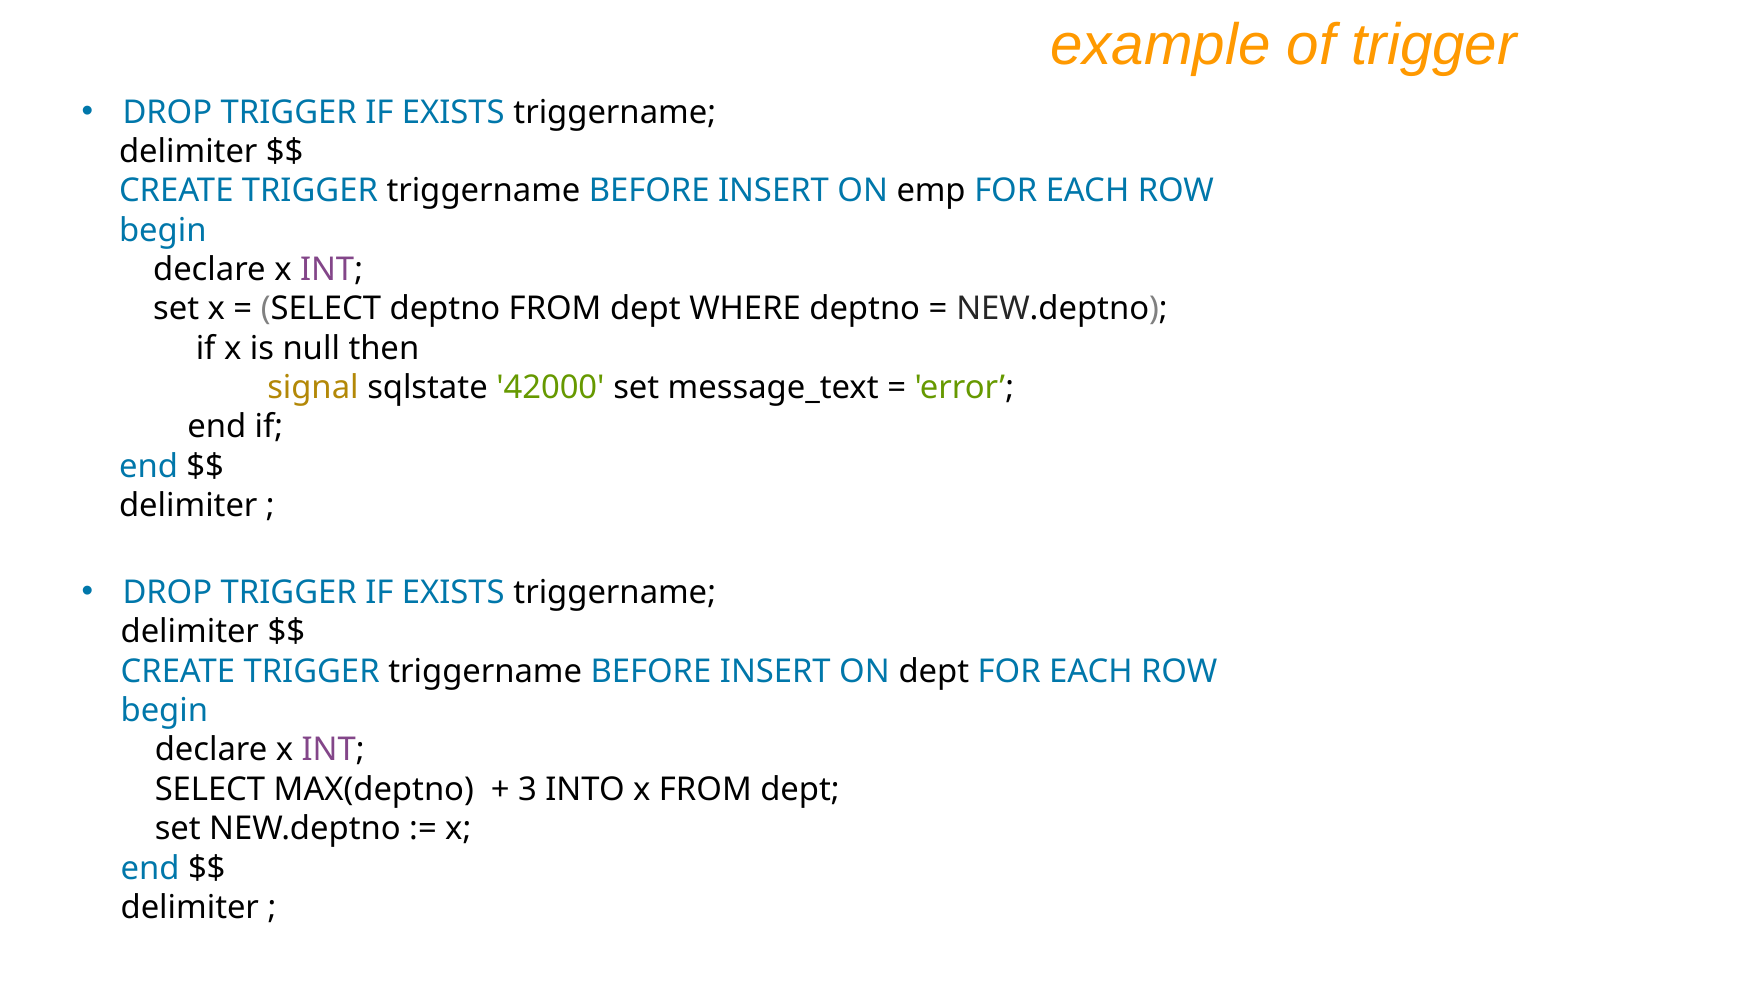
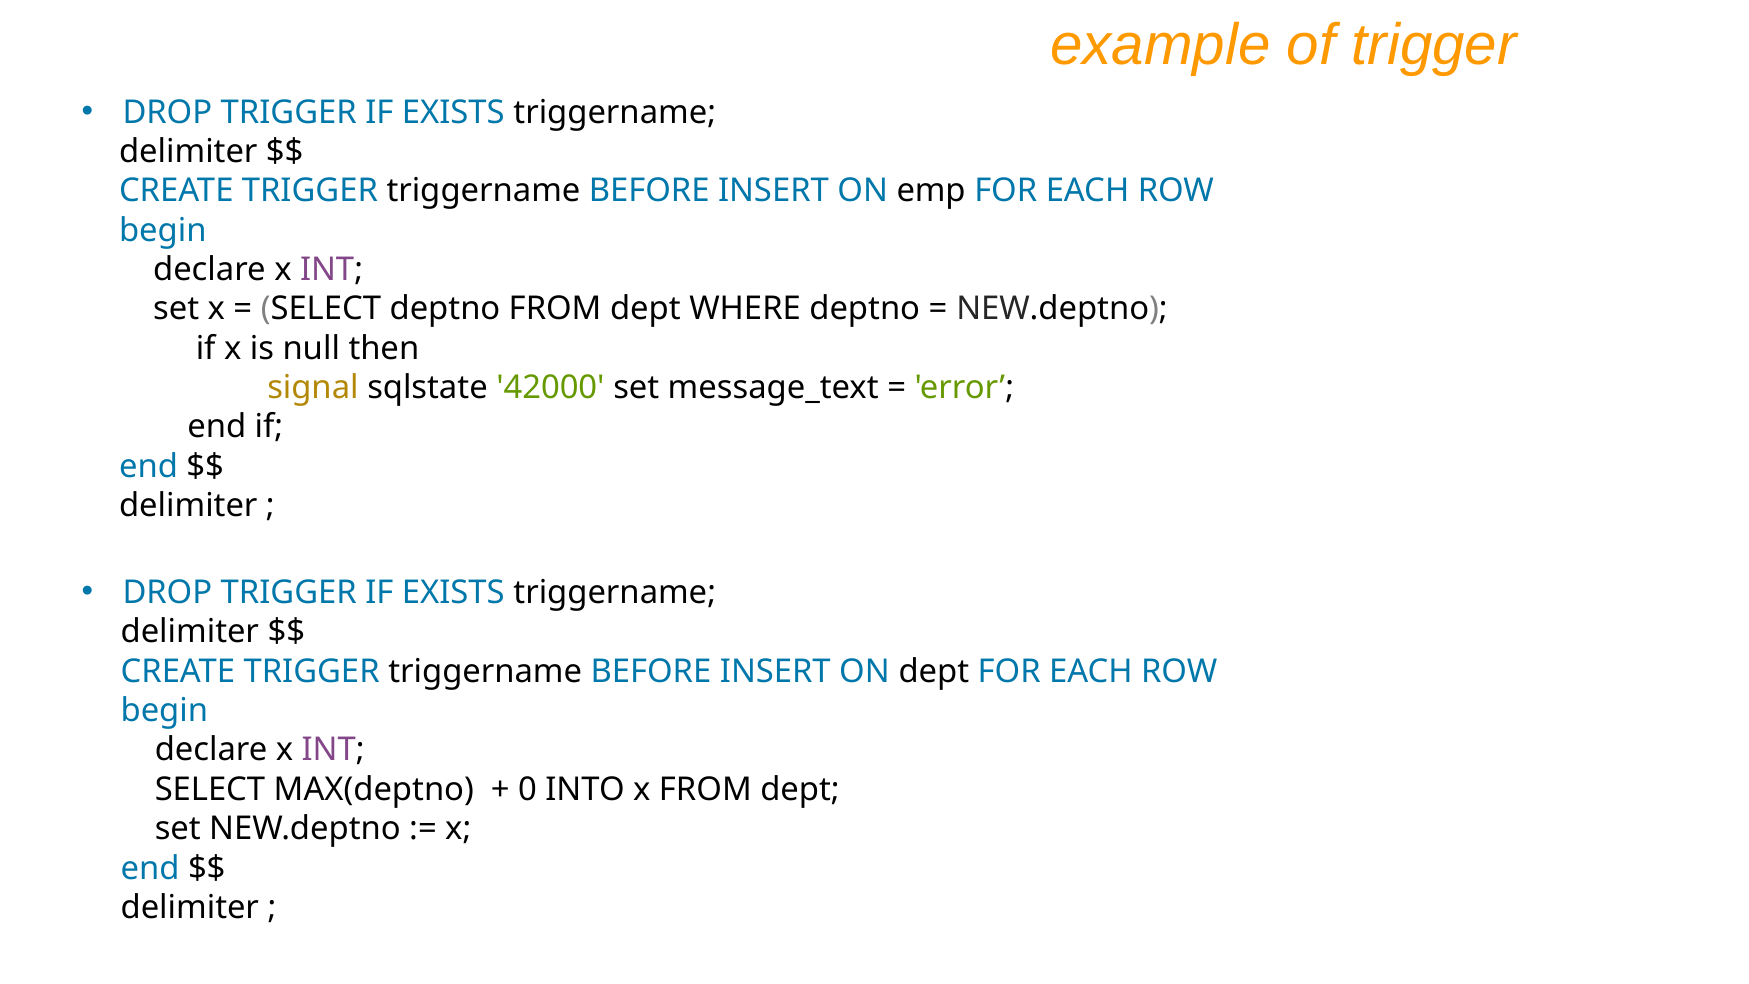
3: 3 -> 0
